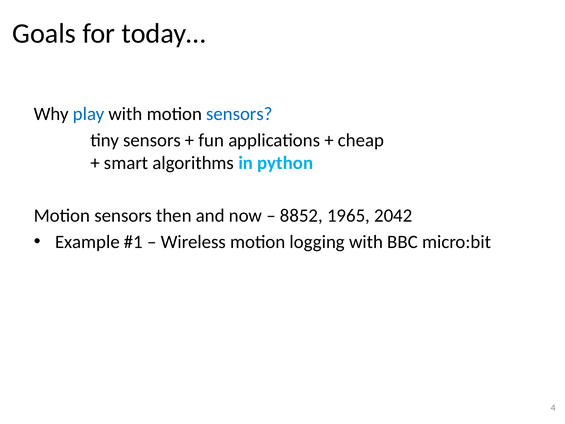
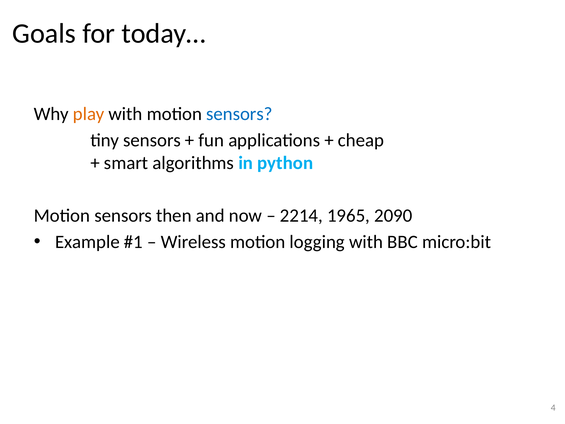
play colour: blue -> orange
8852: 8852 -> 2214
2042: 2042 -> 2090
